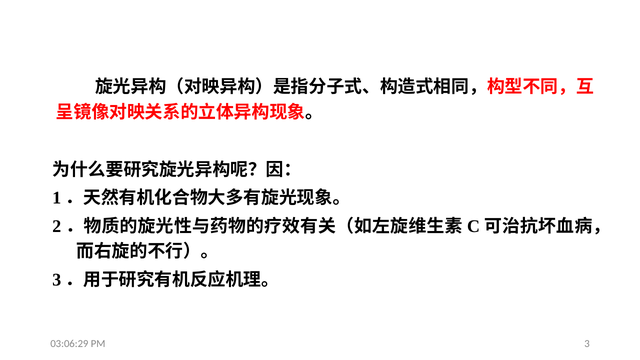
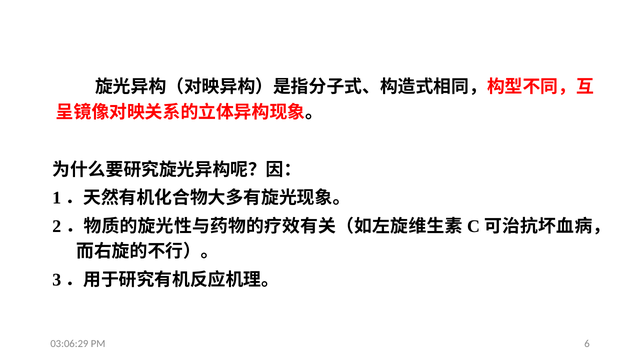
3: 3 -> 6
